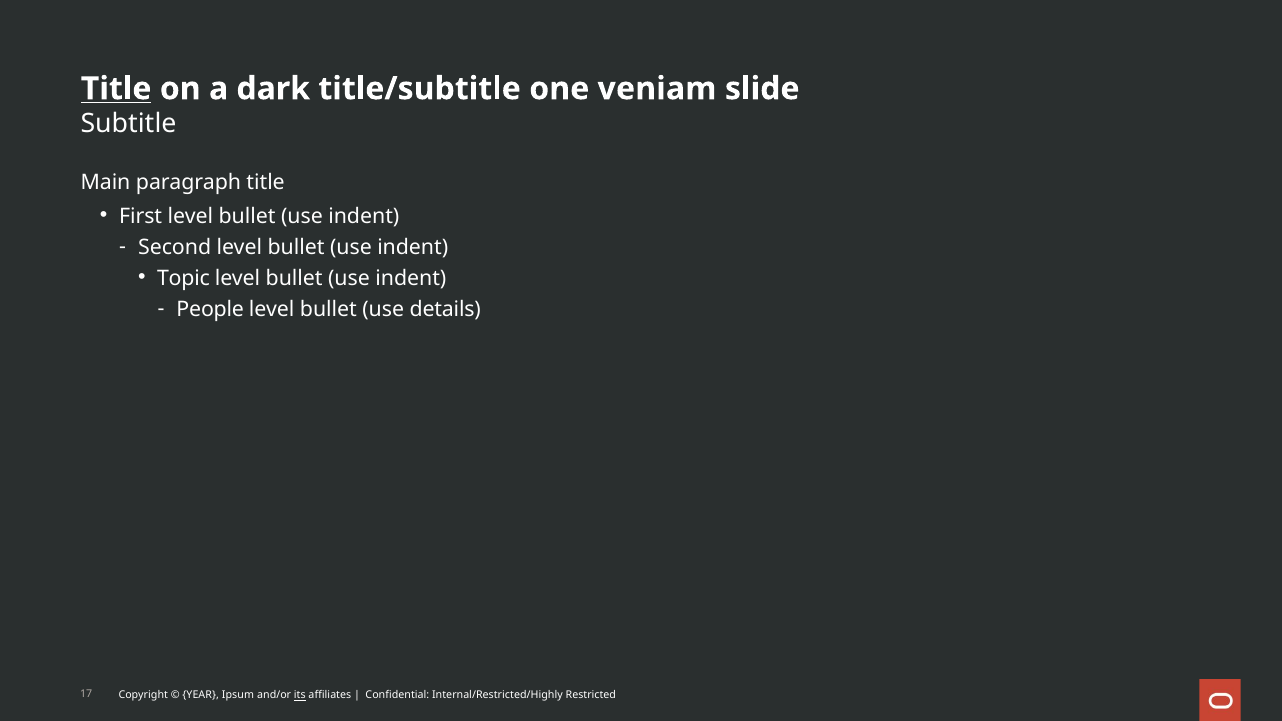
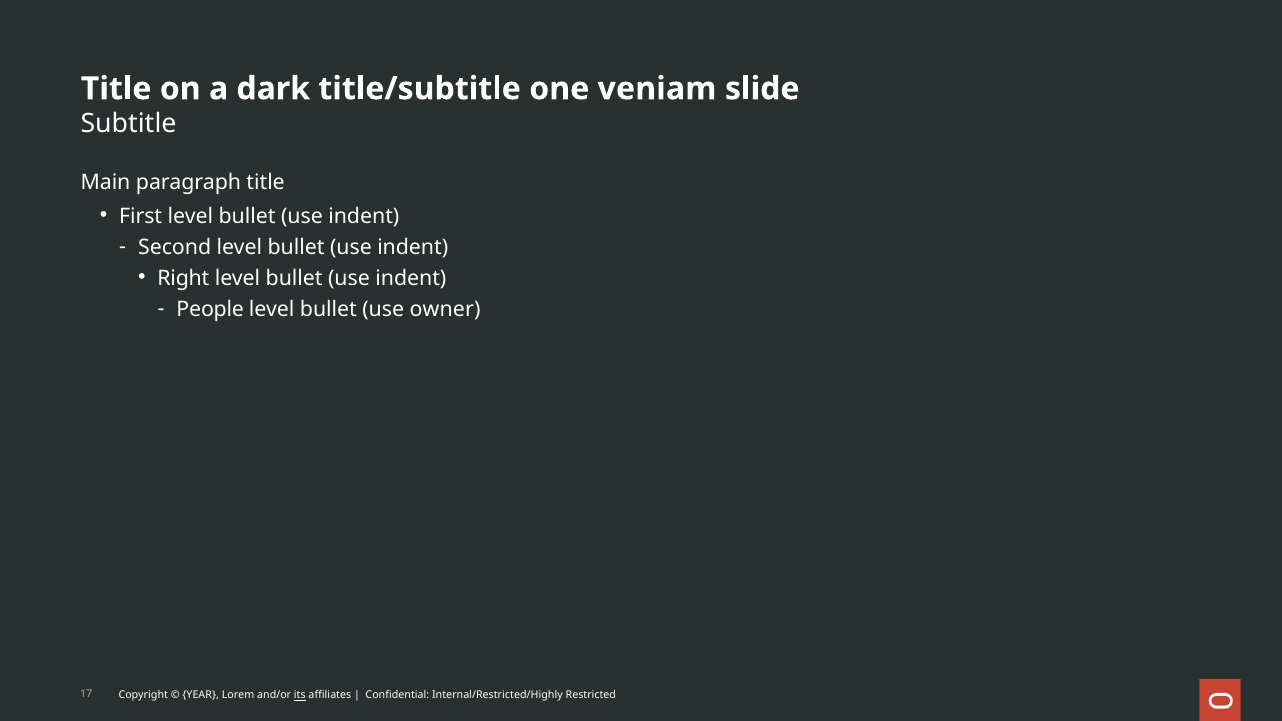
Title at (116, 89) underline: present -> none
Topic: Topic -> Right
details: details -> owner
Ipsum: Ipsum -> Lorem
